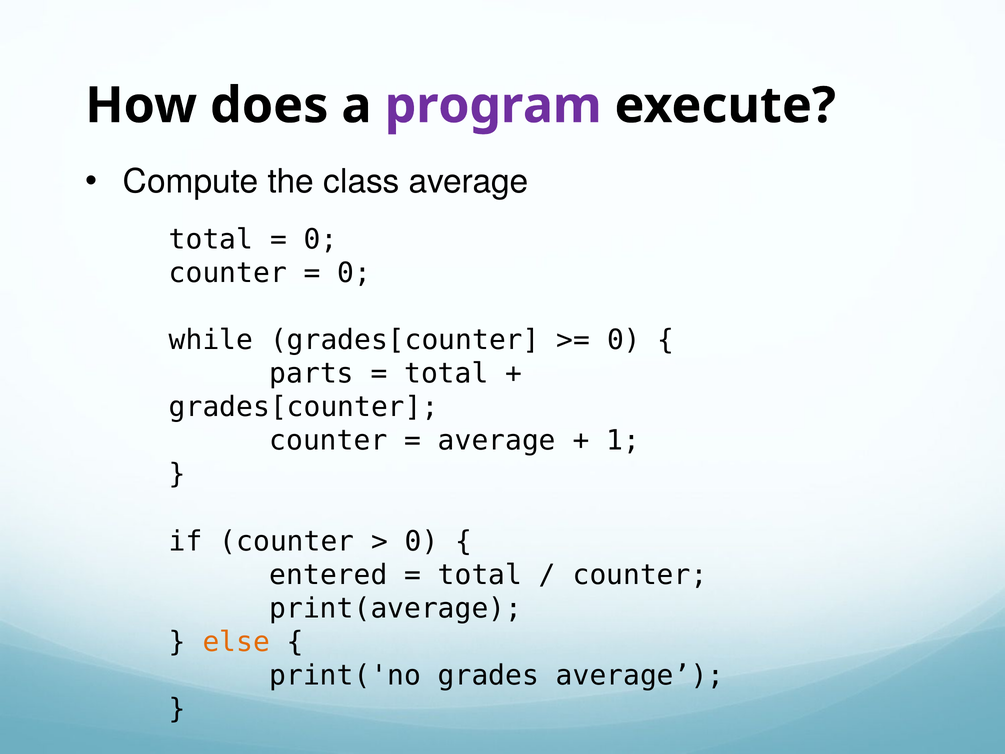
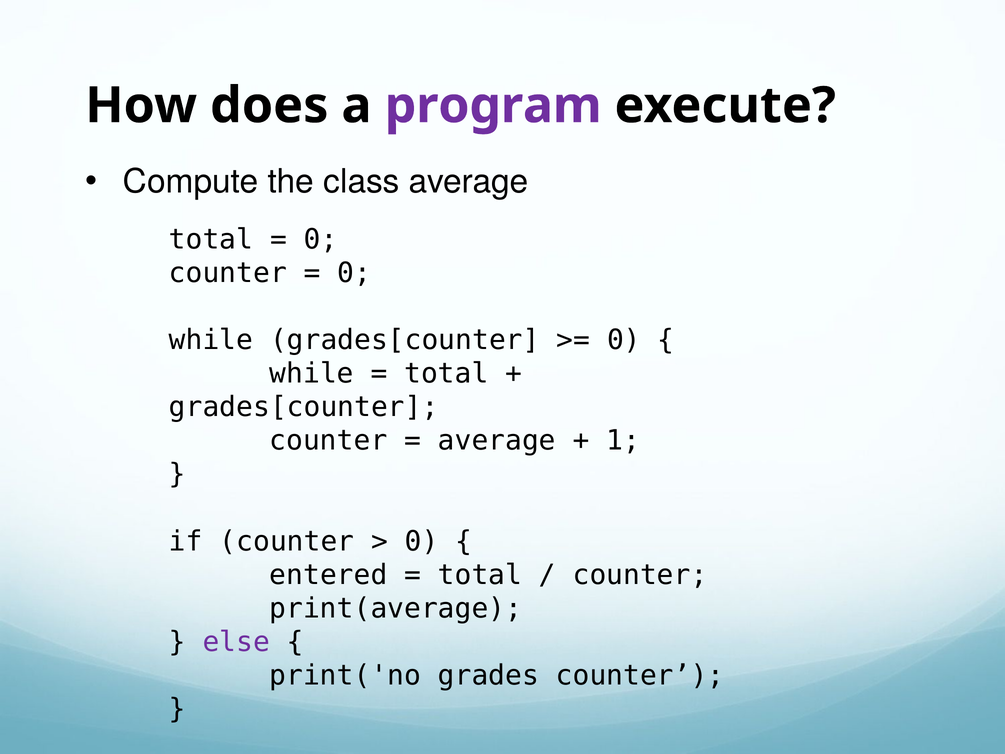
parts at (312, 374): parts -> while
else colour: orange -> purple
grades average: average -> counter
